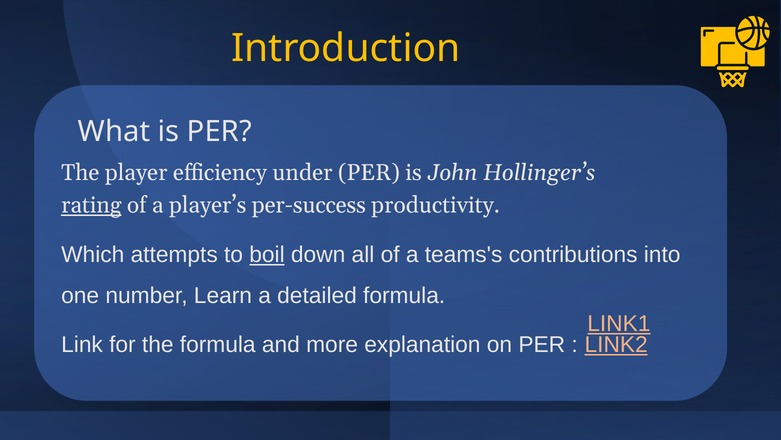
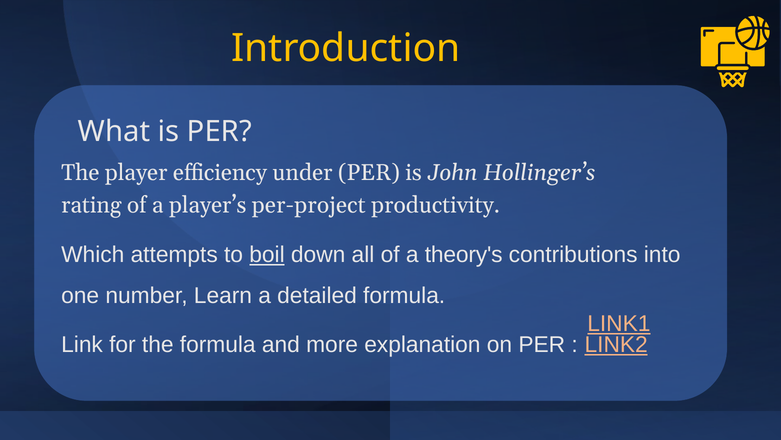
rating underline: present -> none
per-success: per-success -> per-project
teams's: teams's -> theory's
